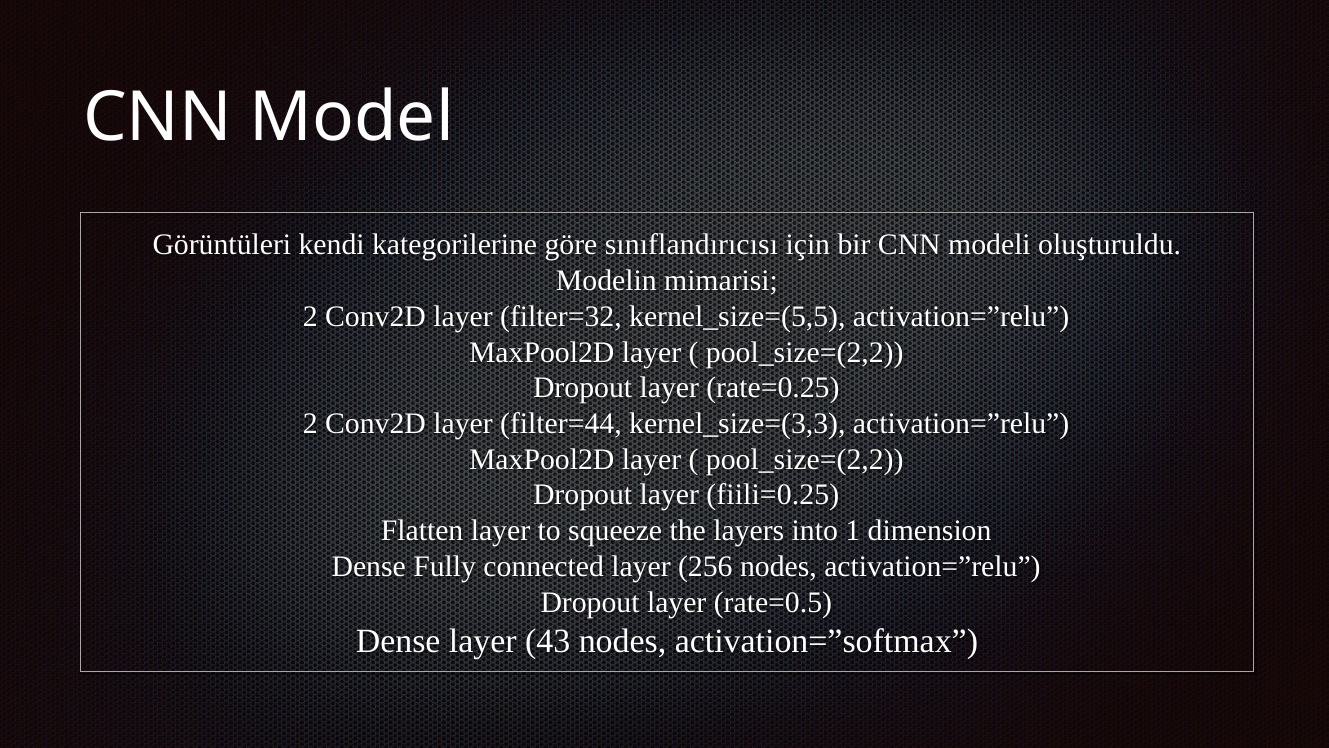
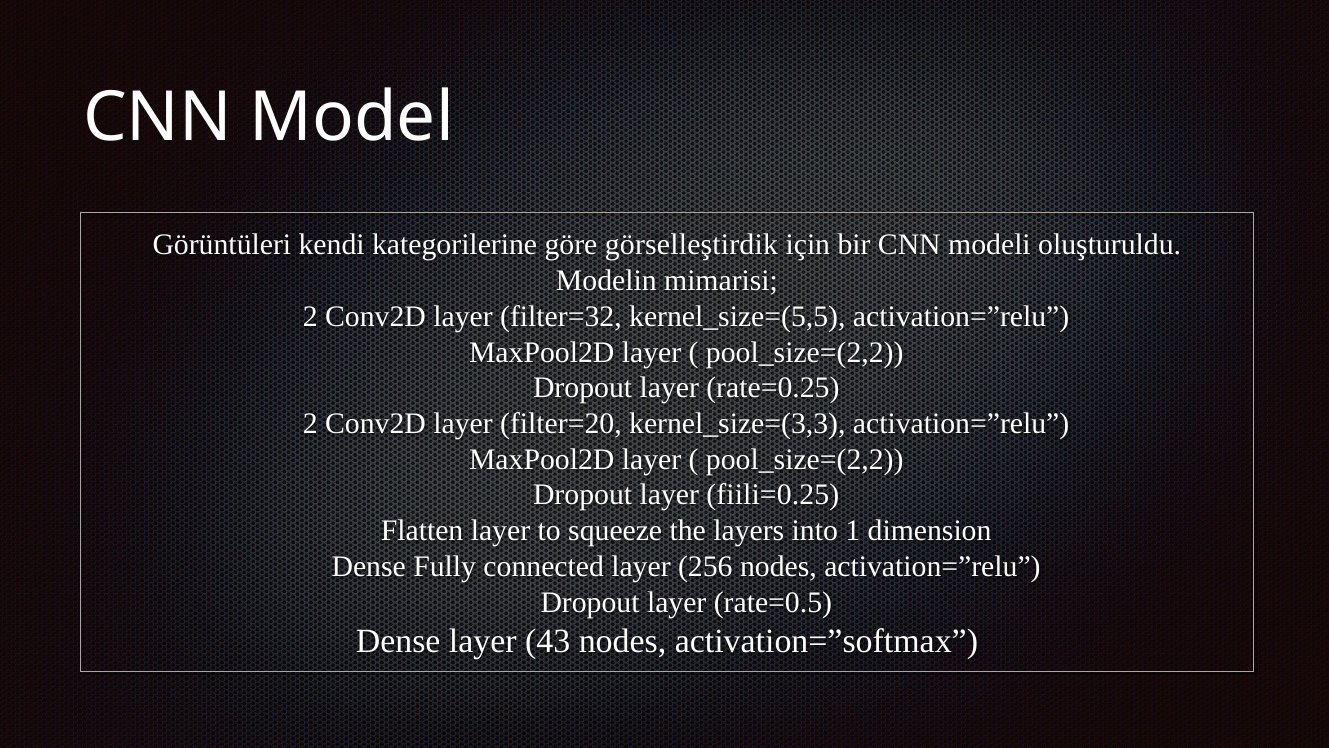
sınıflandırıcısı: sınıflandırıcısı -> görselleştirdik
filter=44: filter=44 -> filter=20
